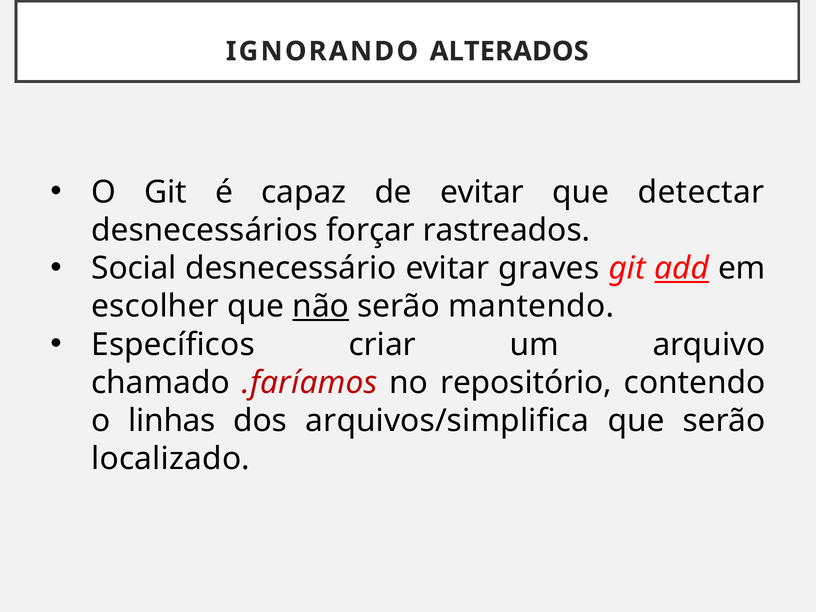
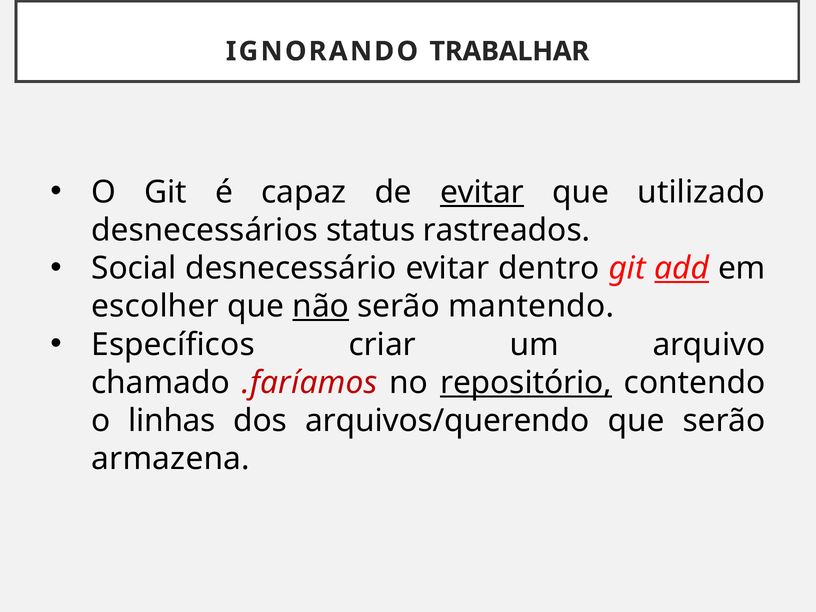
ALTERADOS: ALTERADOS -> TRABALHAR
evitar at (482, 192) underline: none -> present
detectar: detectar -> utilizado
forçar: forçar -> status
graves: graves -> dentro
repositório underline: none -> present
arquivos/simplifica: arquivos/simplifica -> arquivos/querendo
localizado: localizado -> armazena
